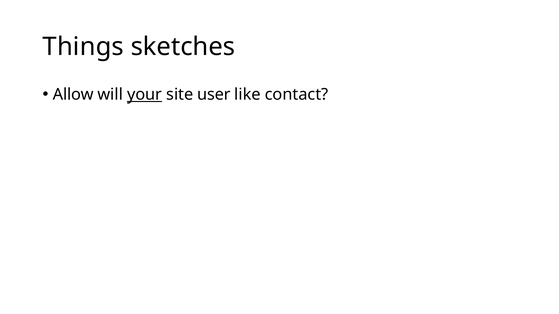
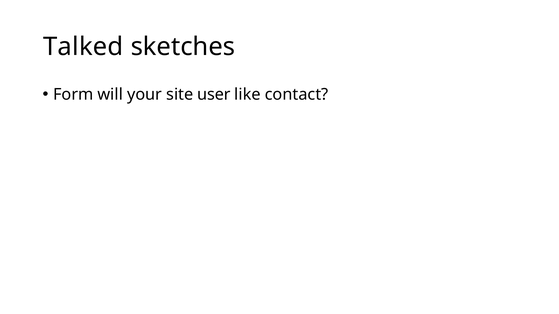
Things: Things -> Talked
Allow: Allow -> Form
your underline: present -> none
